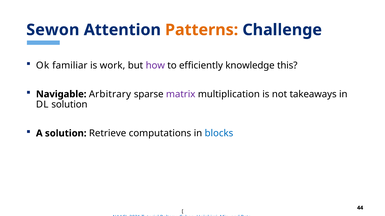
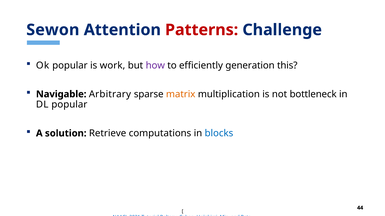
Patterns colour: orange -> red
Ok familiar: familiar -> popular
knowledge: knowledge -> generation
matrix colour: purple -> orange
takeaways: takeaways -> bottleneck
DL solution: solution -> popular
